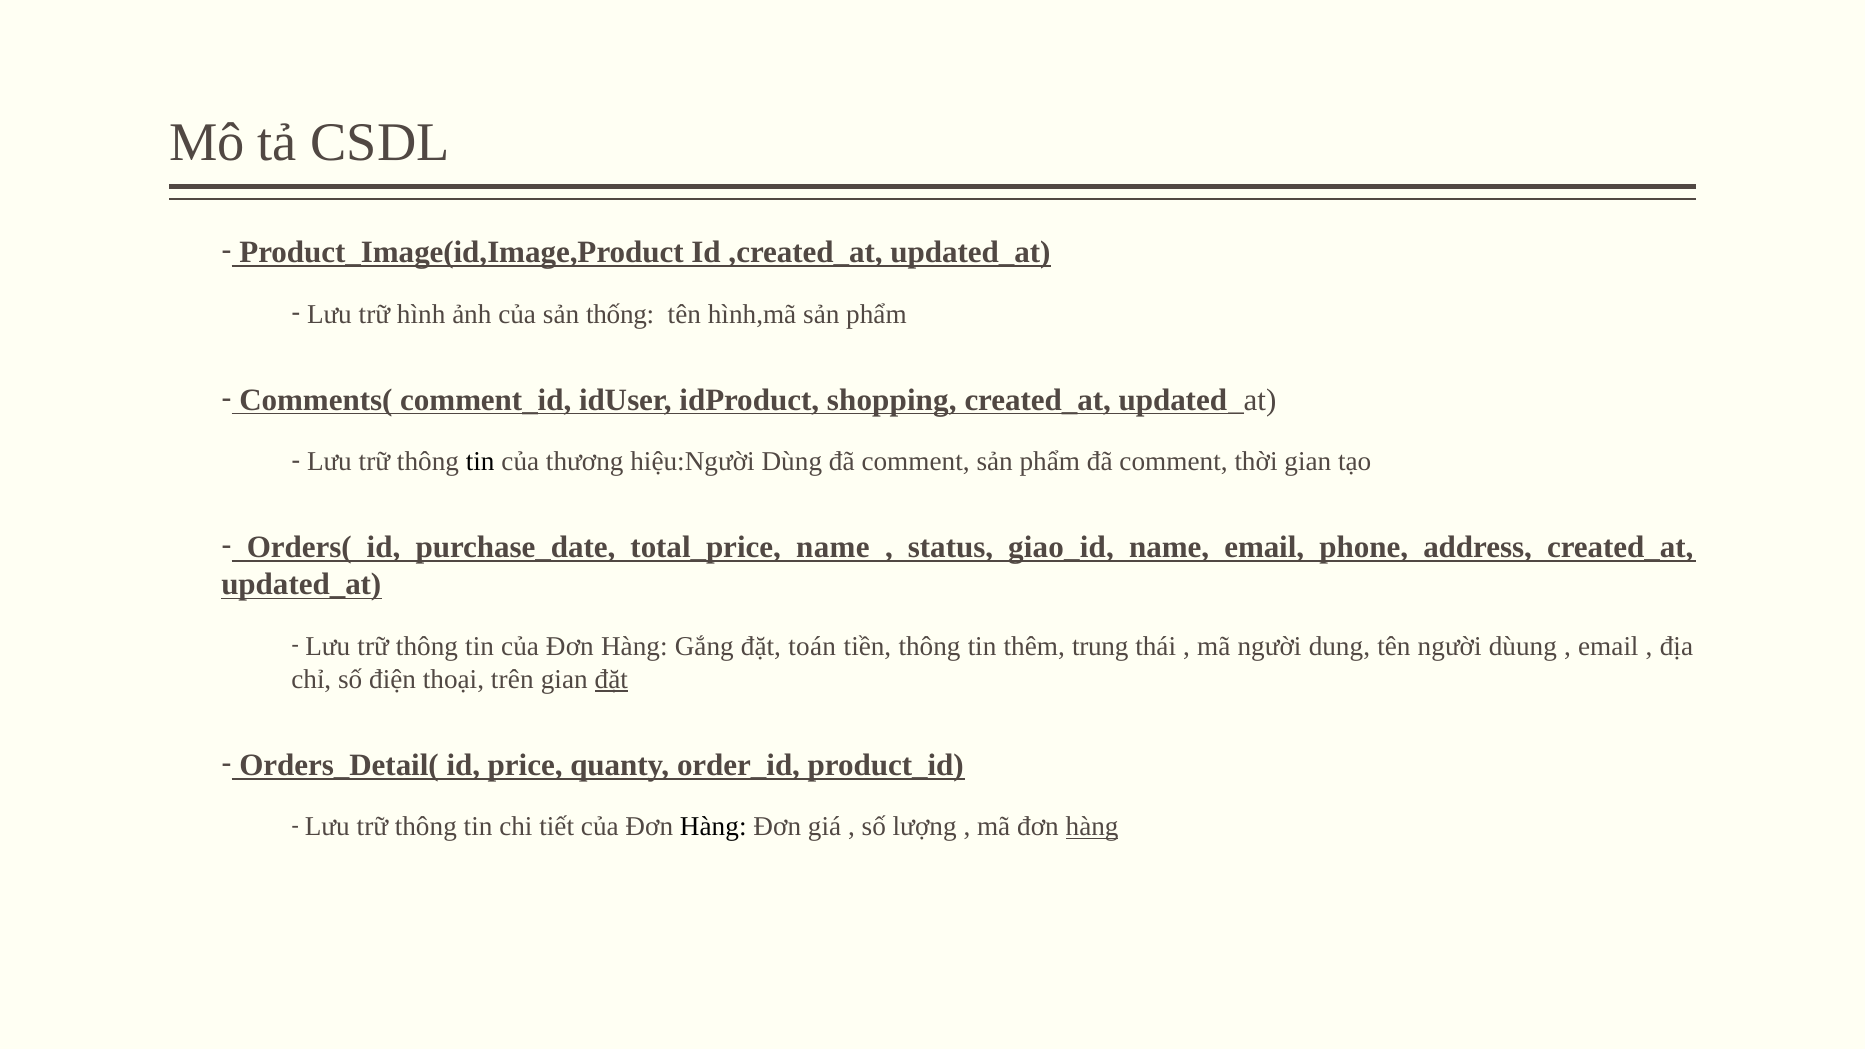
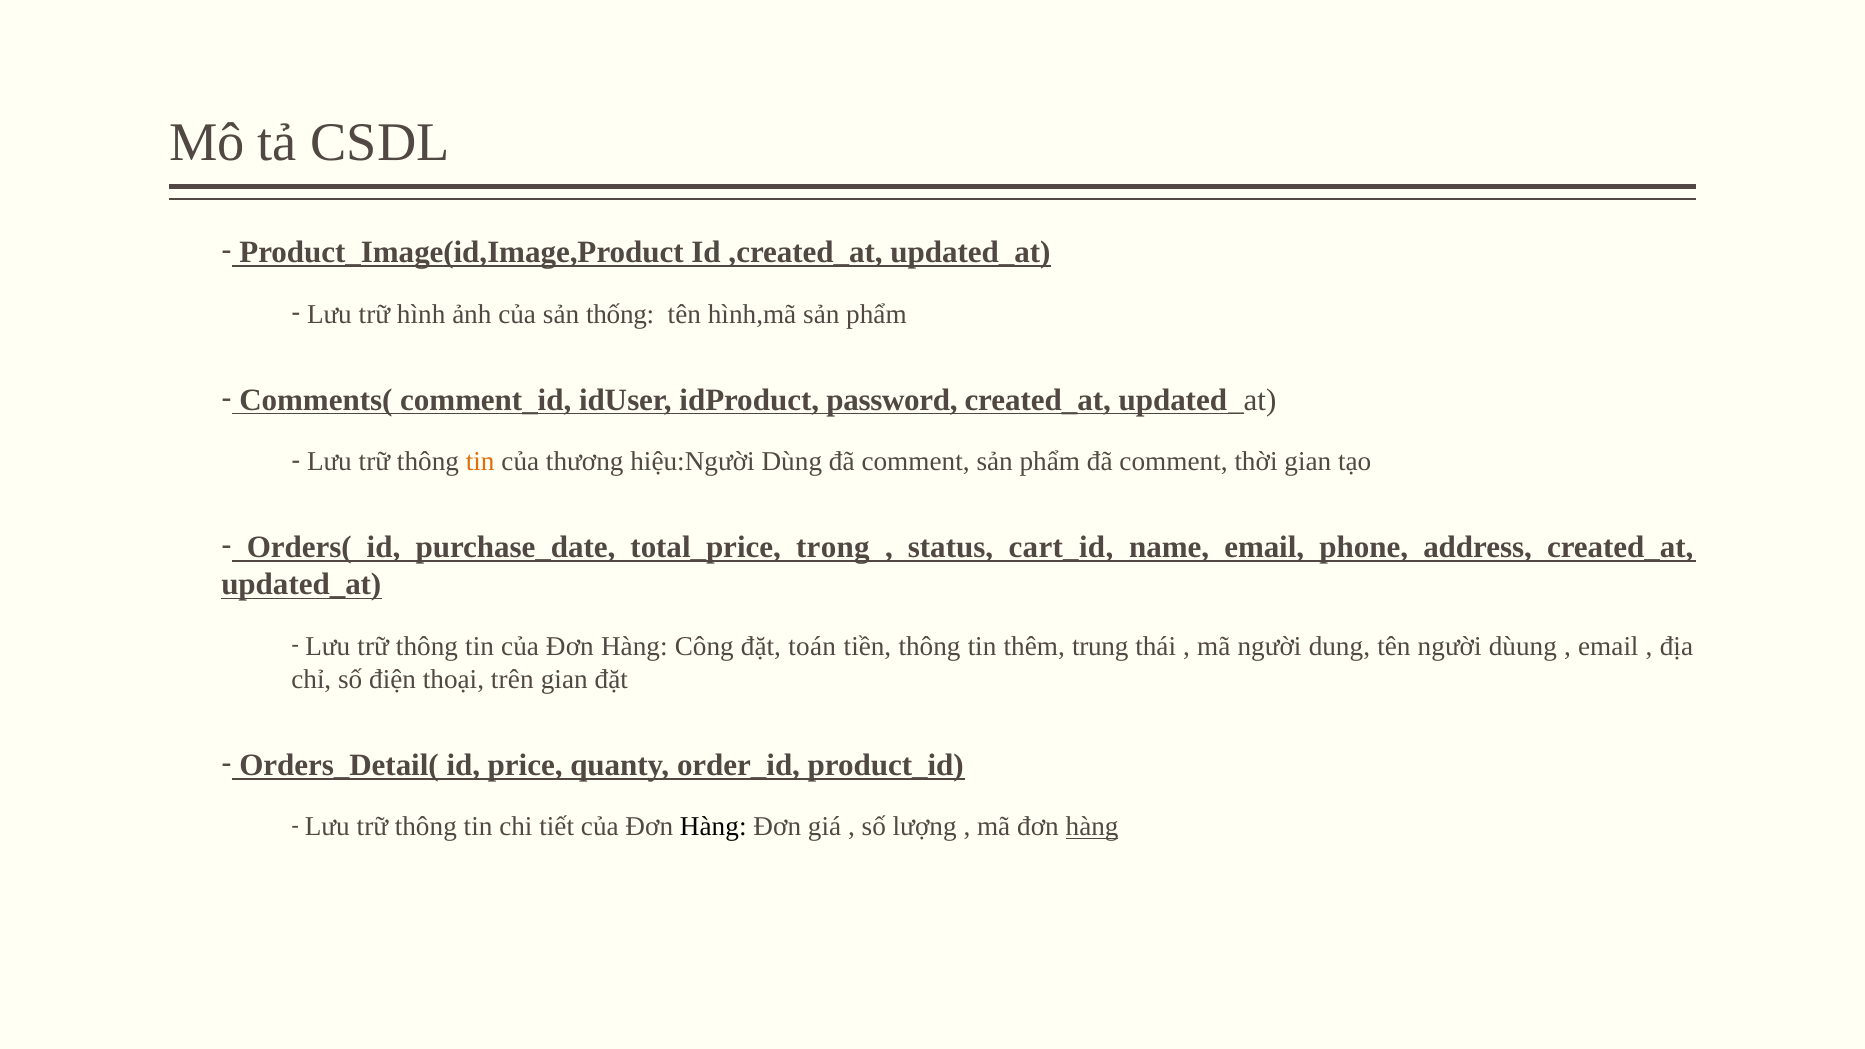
shopping: shopping -> password
tin at (480, 462) colour: black -> orange
total_price name: name -> trong
giao_id: giao_id -> cart_id
Gắng: Gắng -> Công
đặt at (611, 679) underline: present -> none
